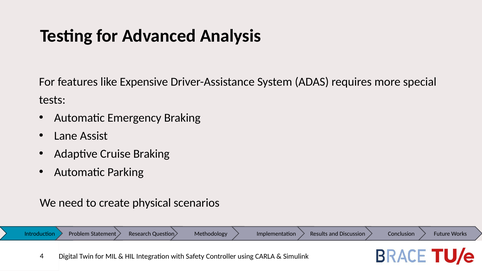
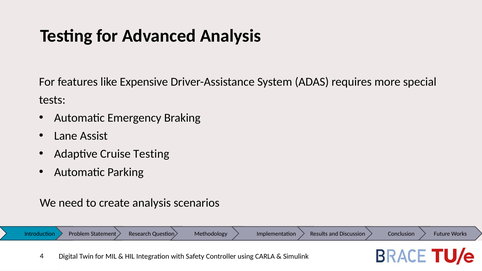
Cruise Braking: Braking -> Testing
create physical: physical -> analysis
